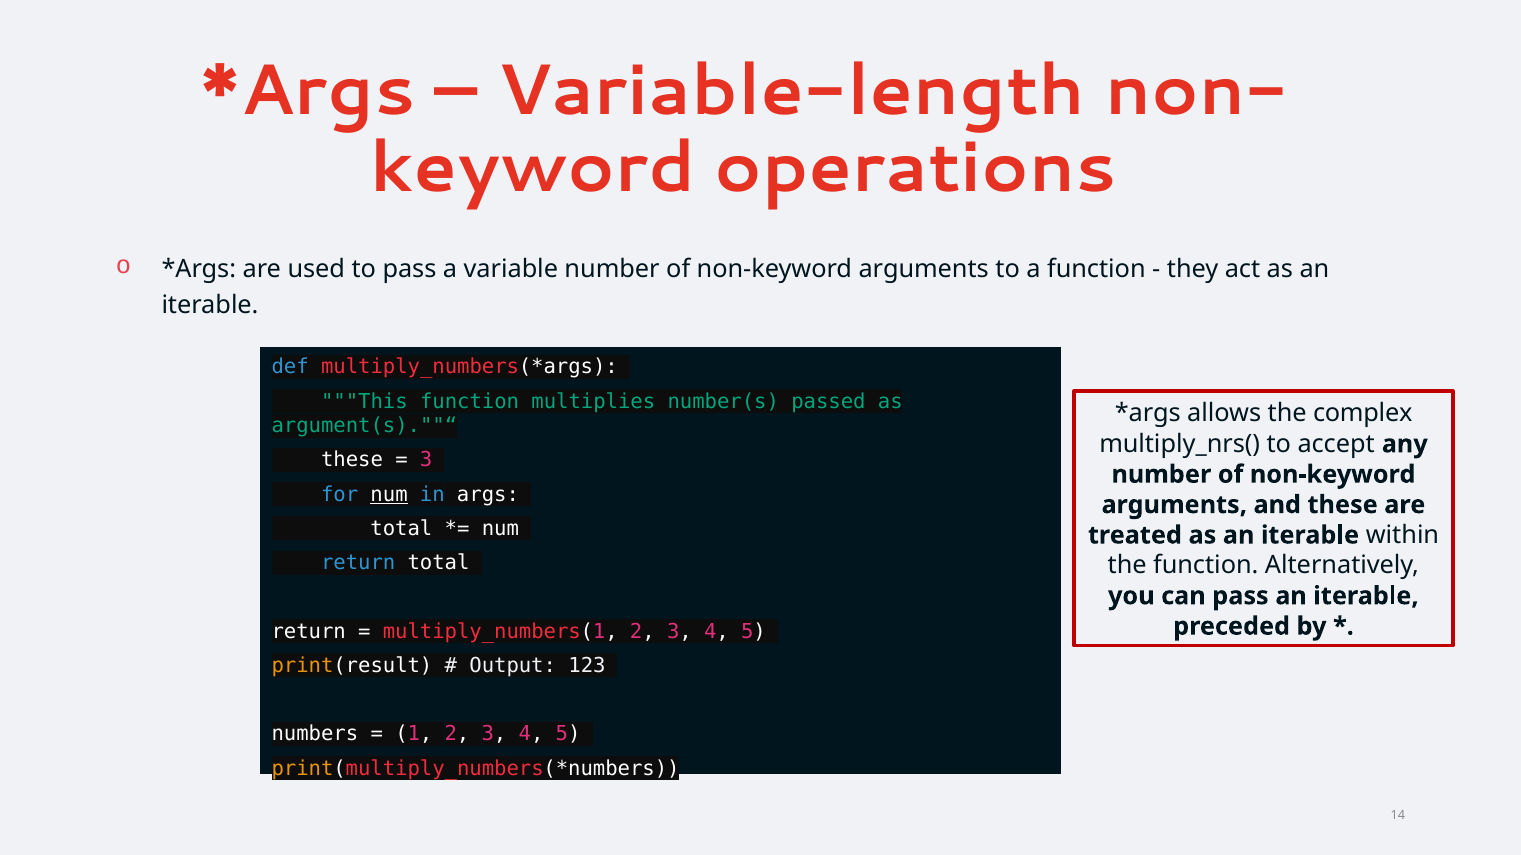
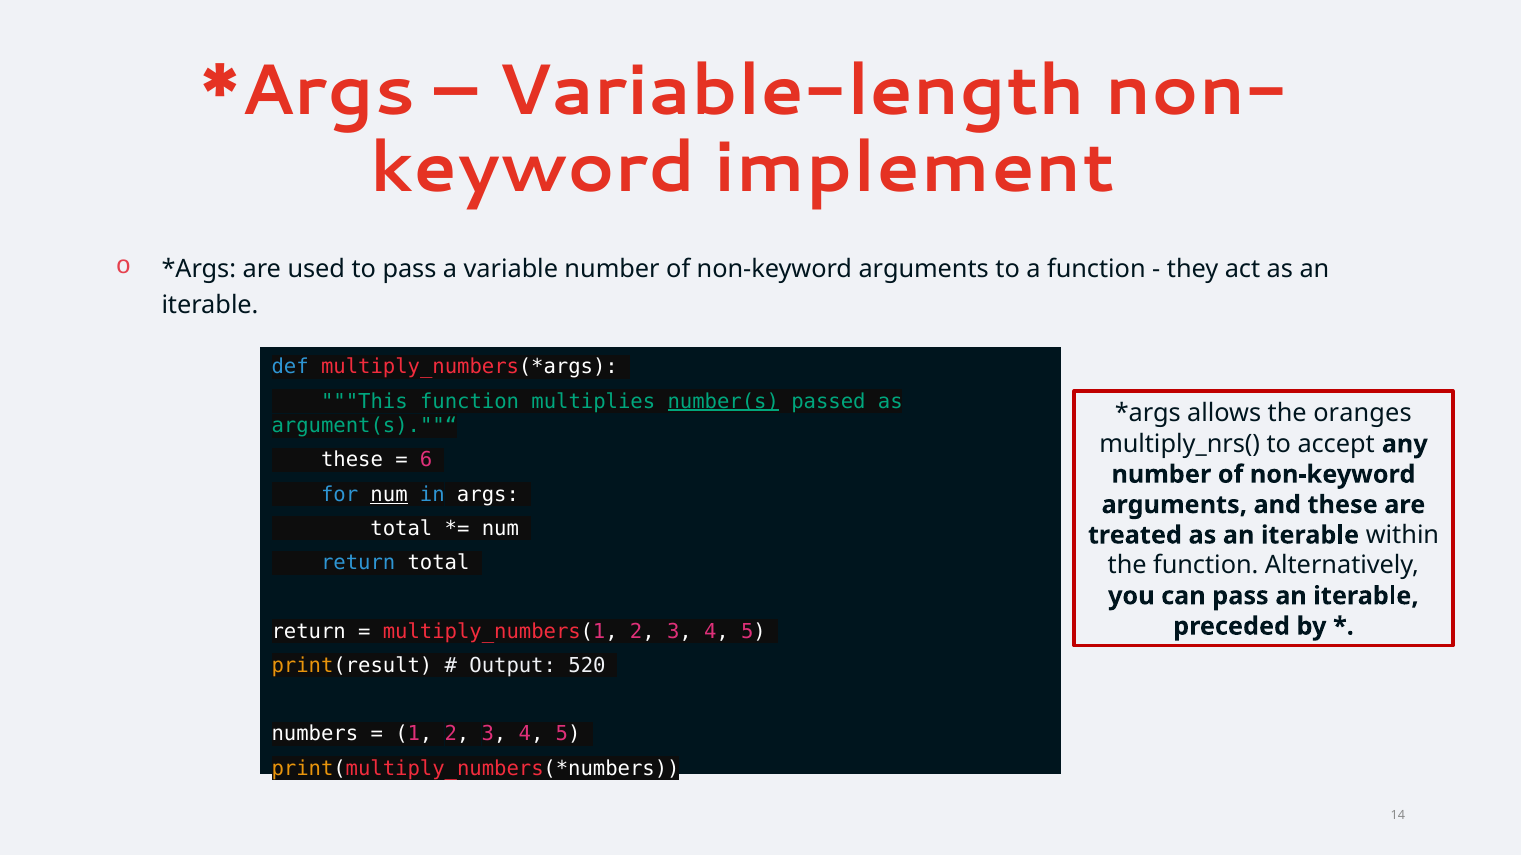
operations: operations -> implement
number(s underline: none -> present
complex: complex -> oranges
3 at (426, 460): 3 -> 6
123: 123 -> 520
